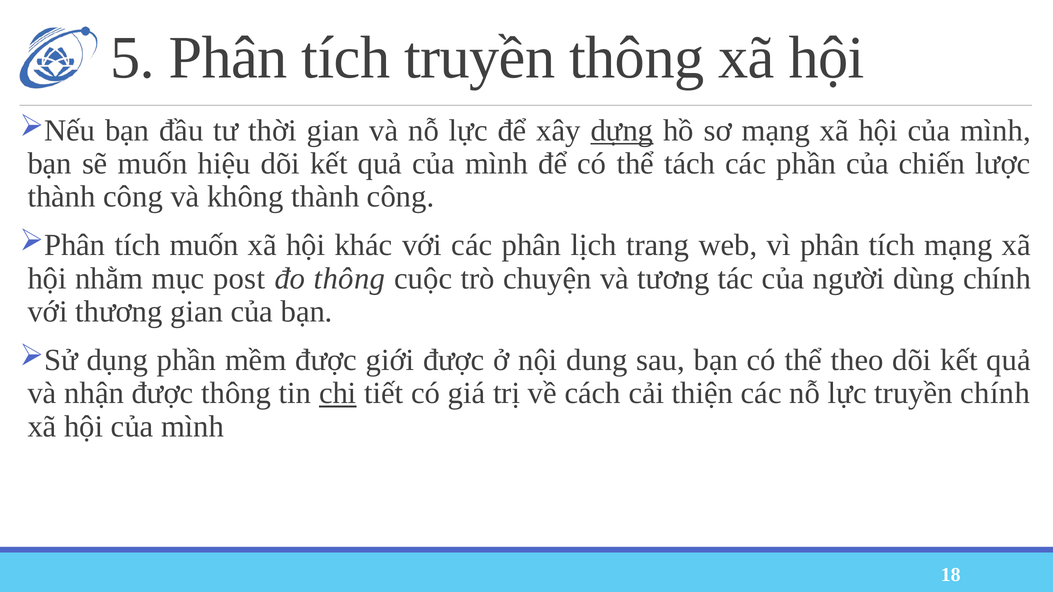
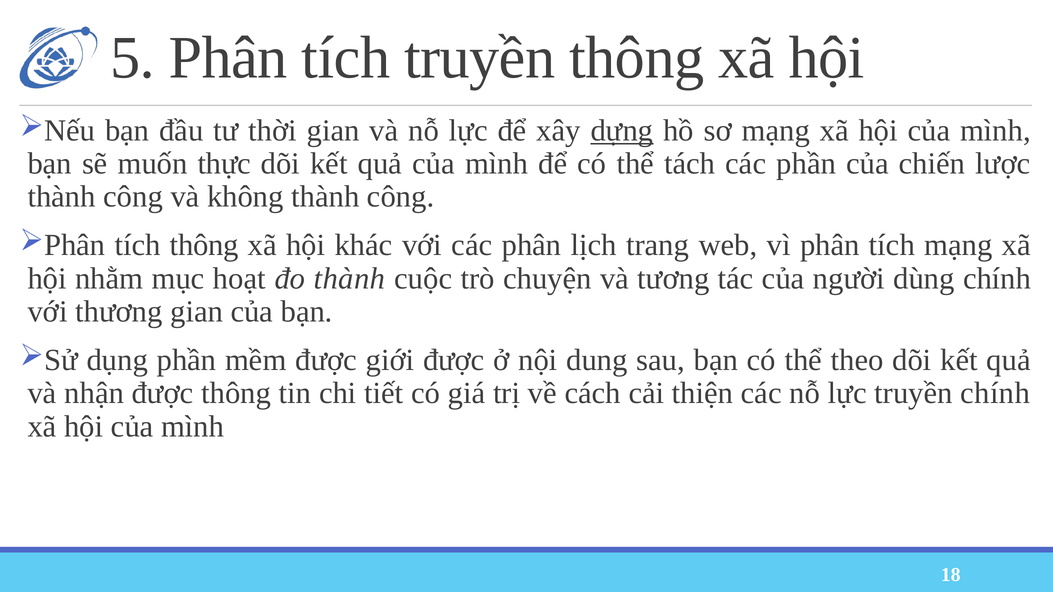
hiệu: hiệu -> thực
tích muốn: muốn -> thông
post: post -> hoạt
đo thông: thông -> thành
chi underline: present -> none
